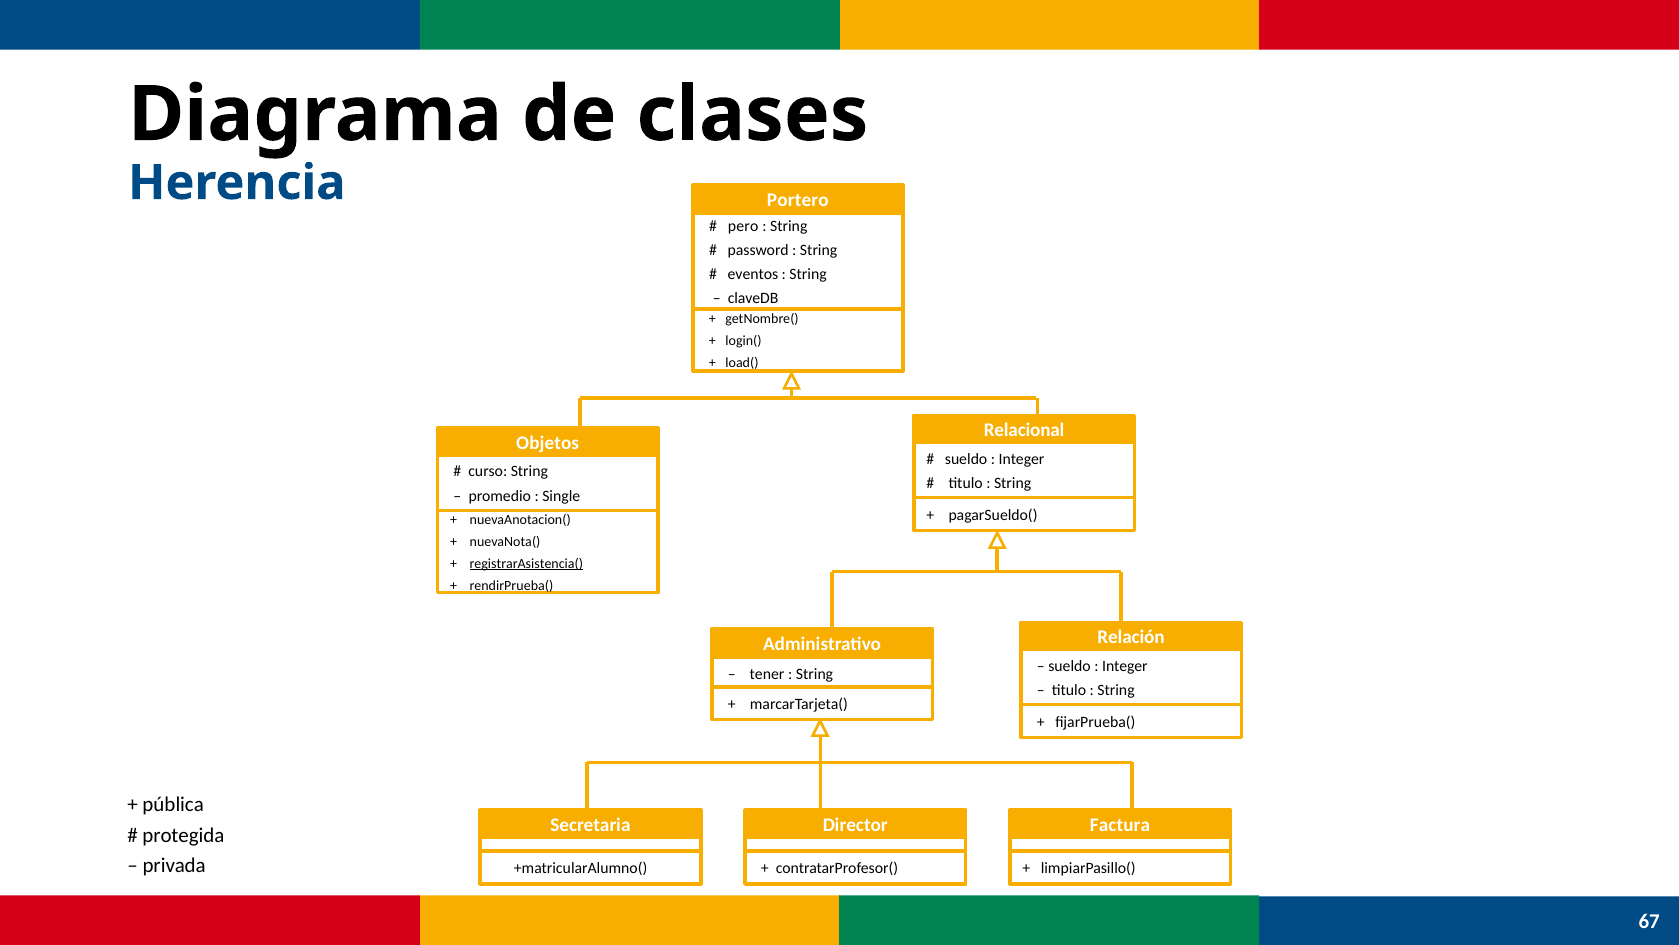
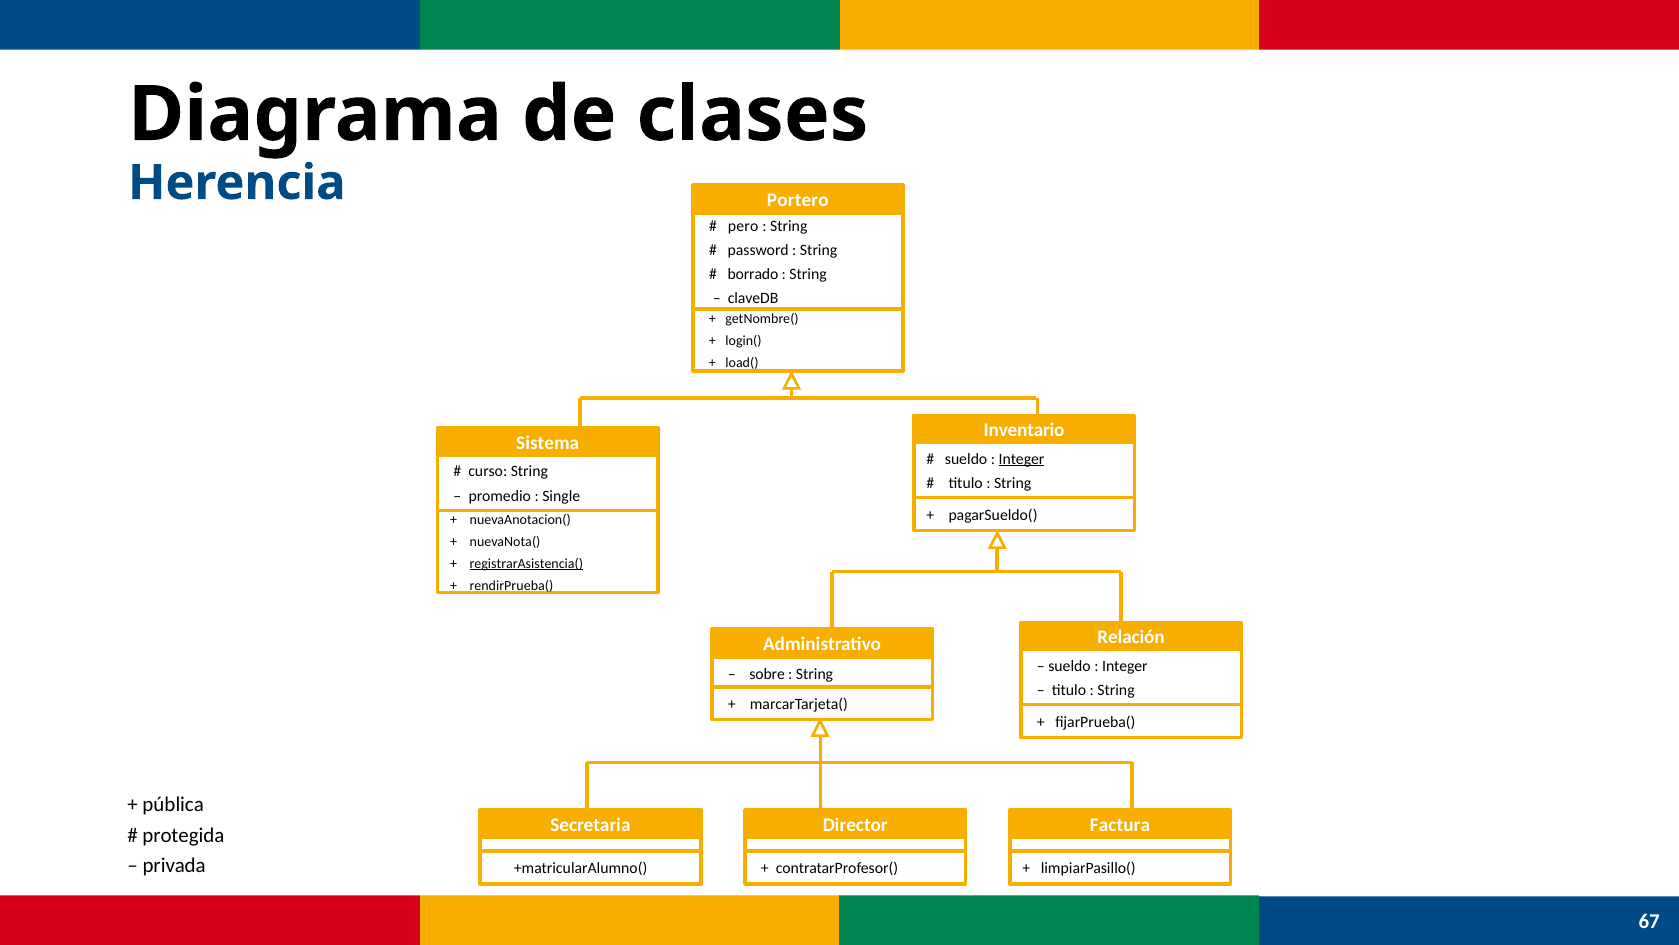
eventos: eventos -> borrado
Relacional: Relacional -> Inventario
Objetos: Objetos -> Sistema
Integer at (1022, 459) underline: none -> present
tener: tener -> sobre
